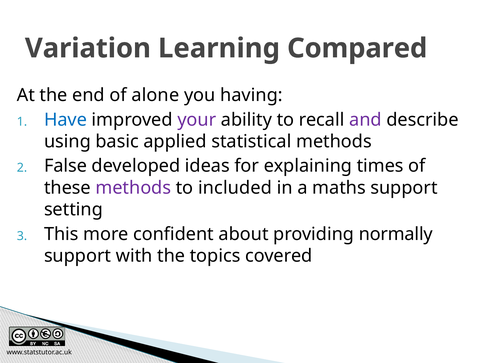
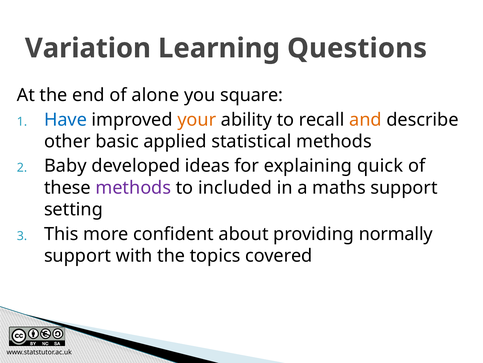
Compared: Compared -> Questions
having: having -> square
your colour: purple -> orange
and colour: purple -> orange
using: using -> other
False: False -> Baby
times: times -> quick
